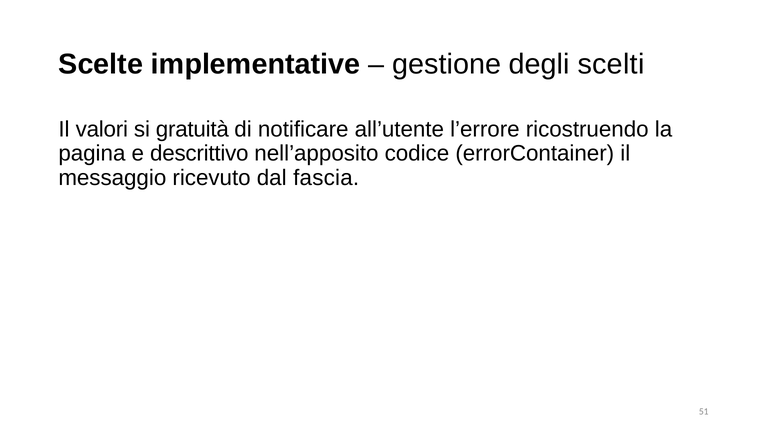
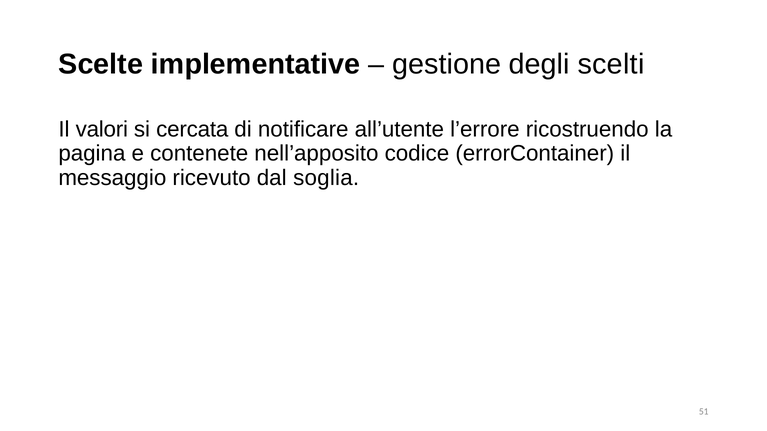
gratuità: gratuità -> cercata
descrittivo: descrittivo -> contenete
fascia: fascia -> soglia
